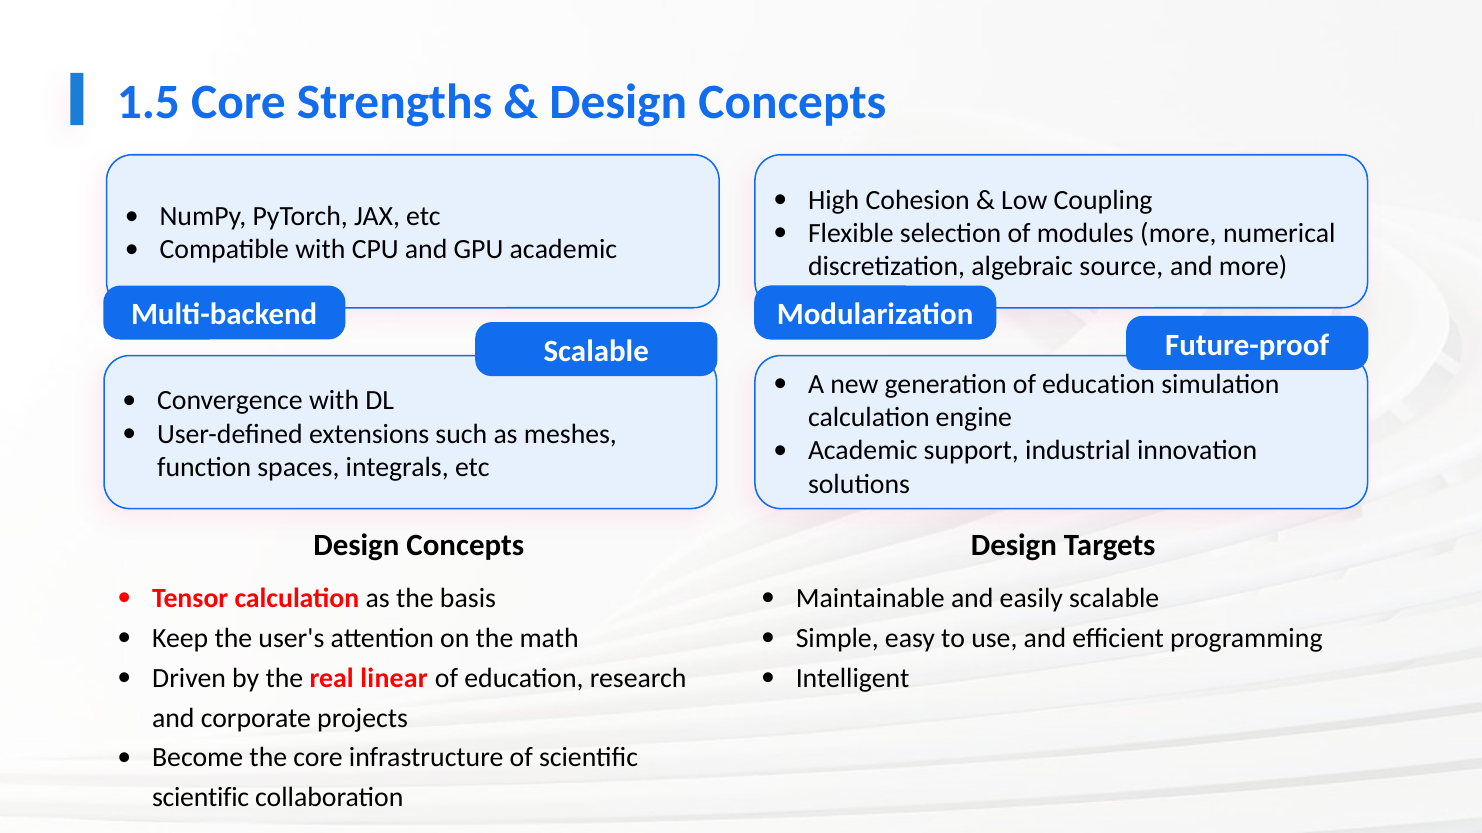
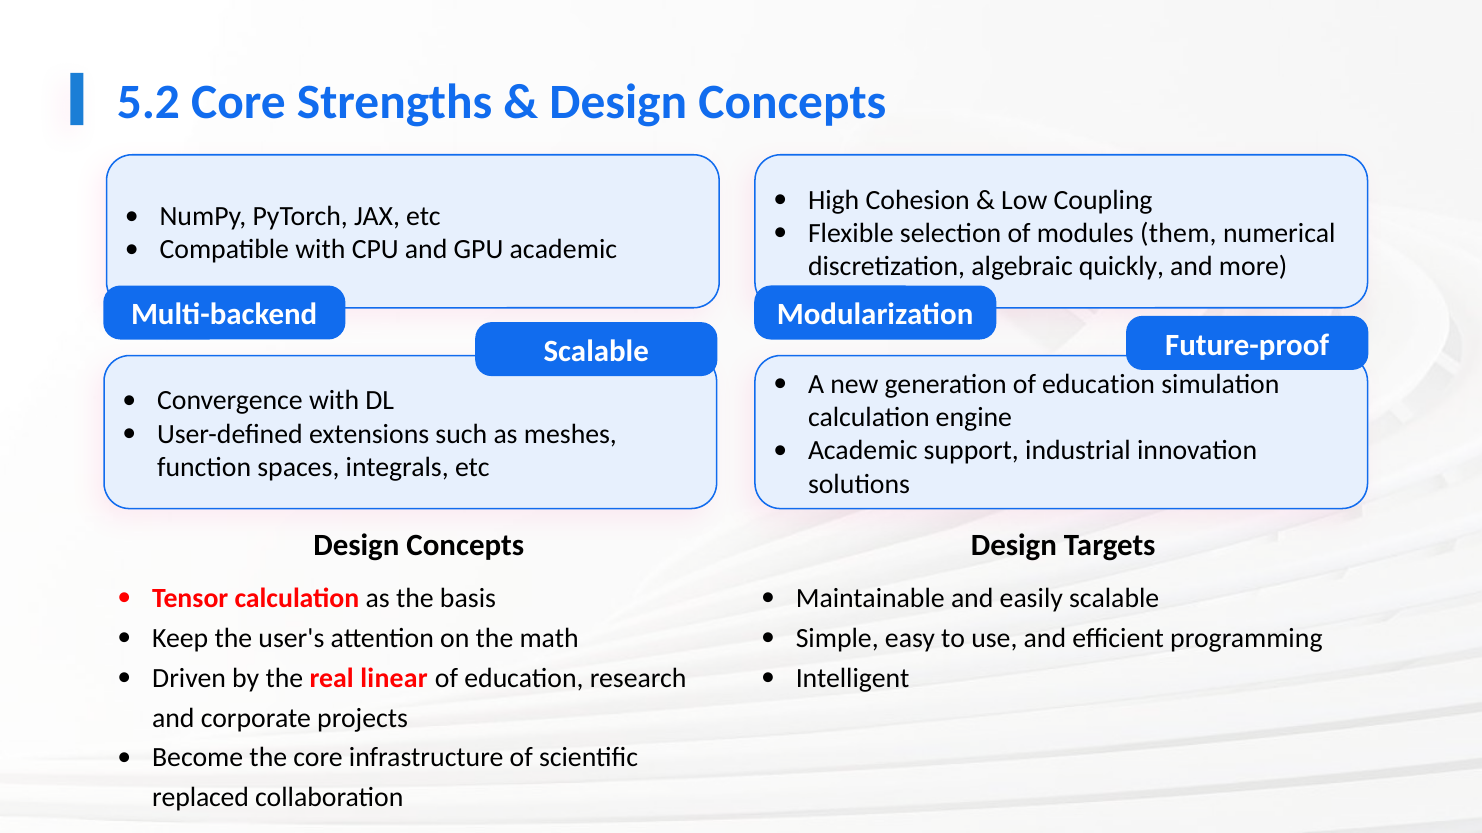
1.5: 1.5 -> 5.2
modules more: more -> them
source: source -> quickly
scientific at (201, 798): scientific -> replaced
